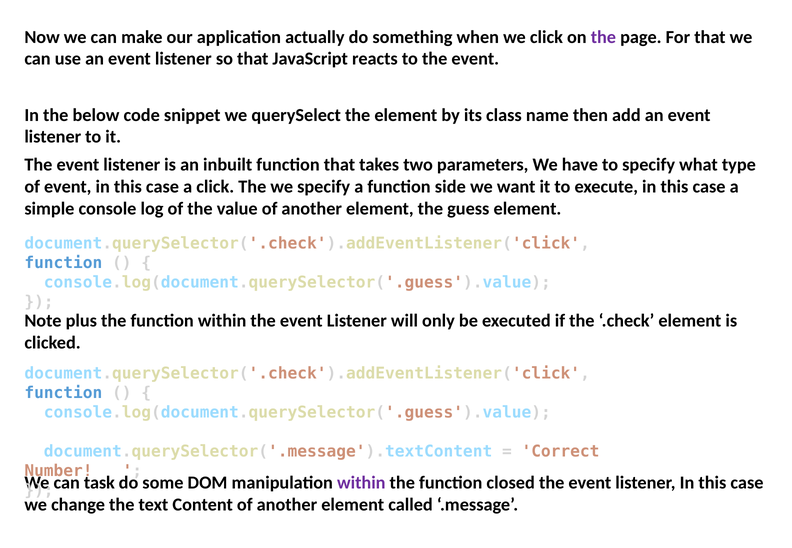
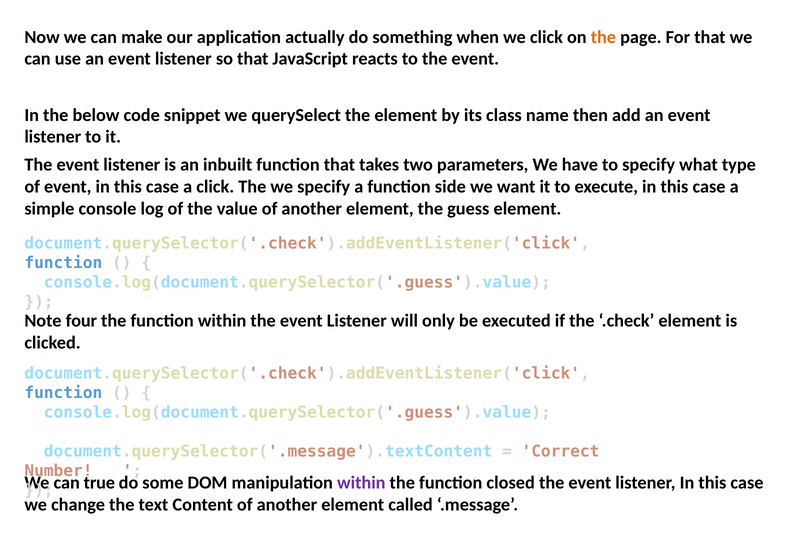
the at (603, 37) colour: purple -> orange
plus: plus -> four
task: task -> true
